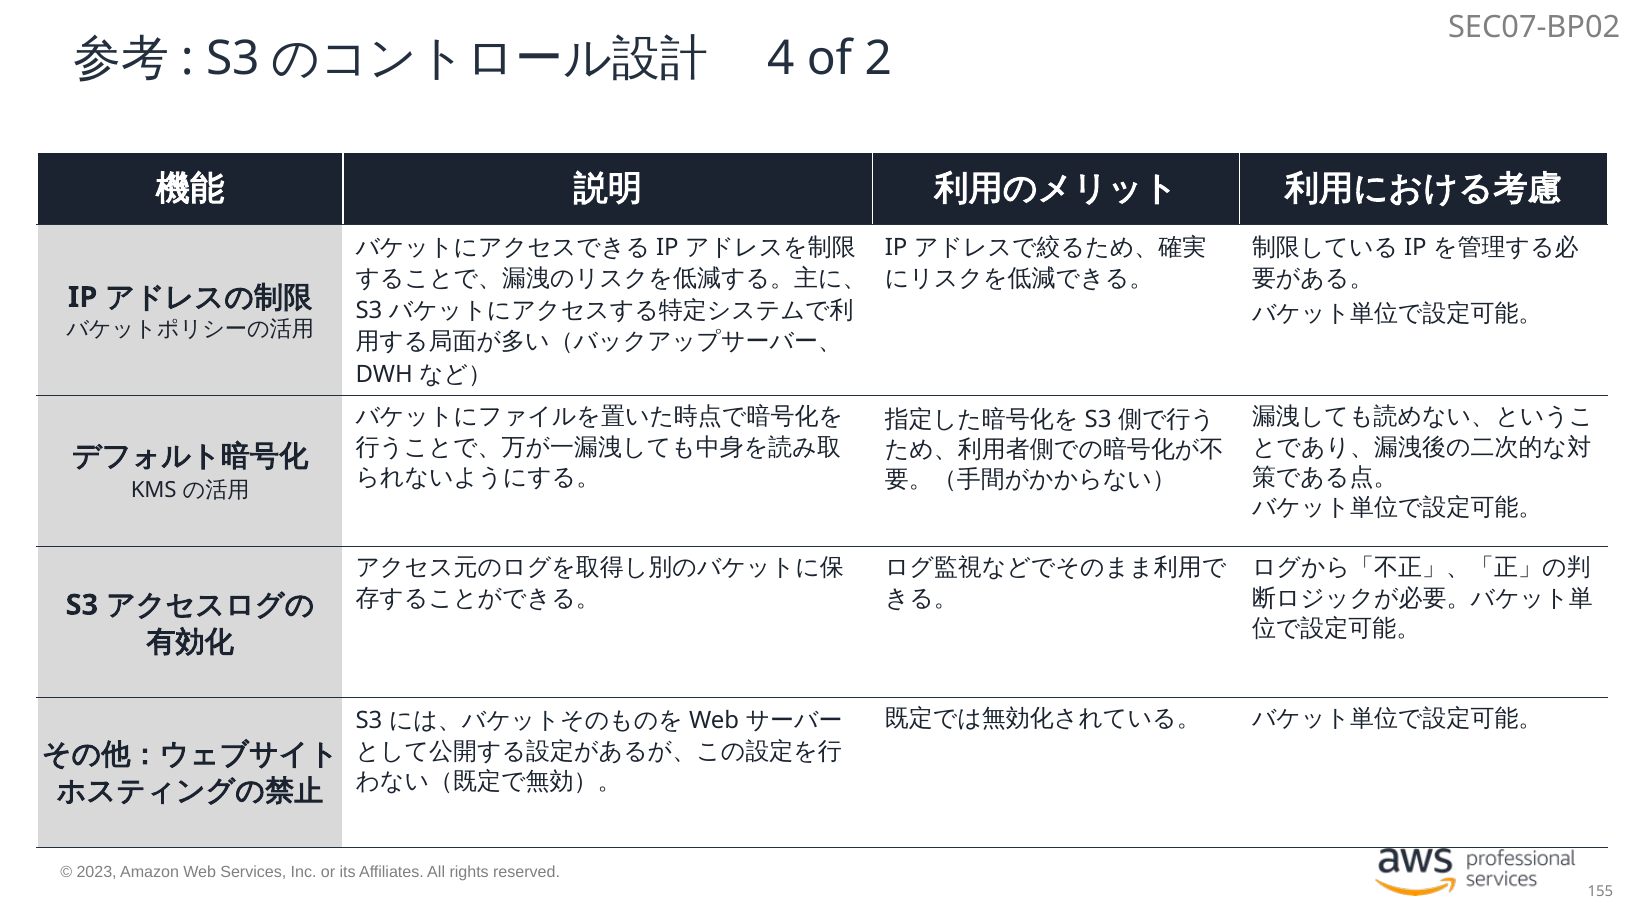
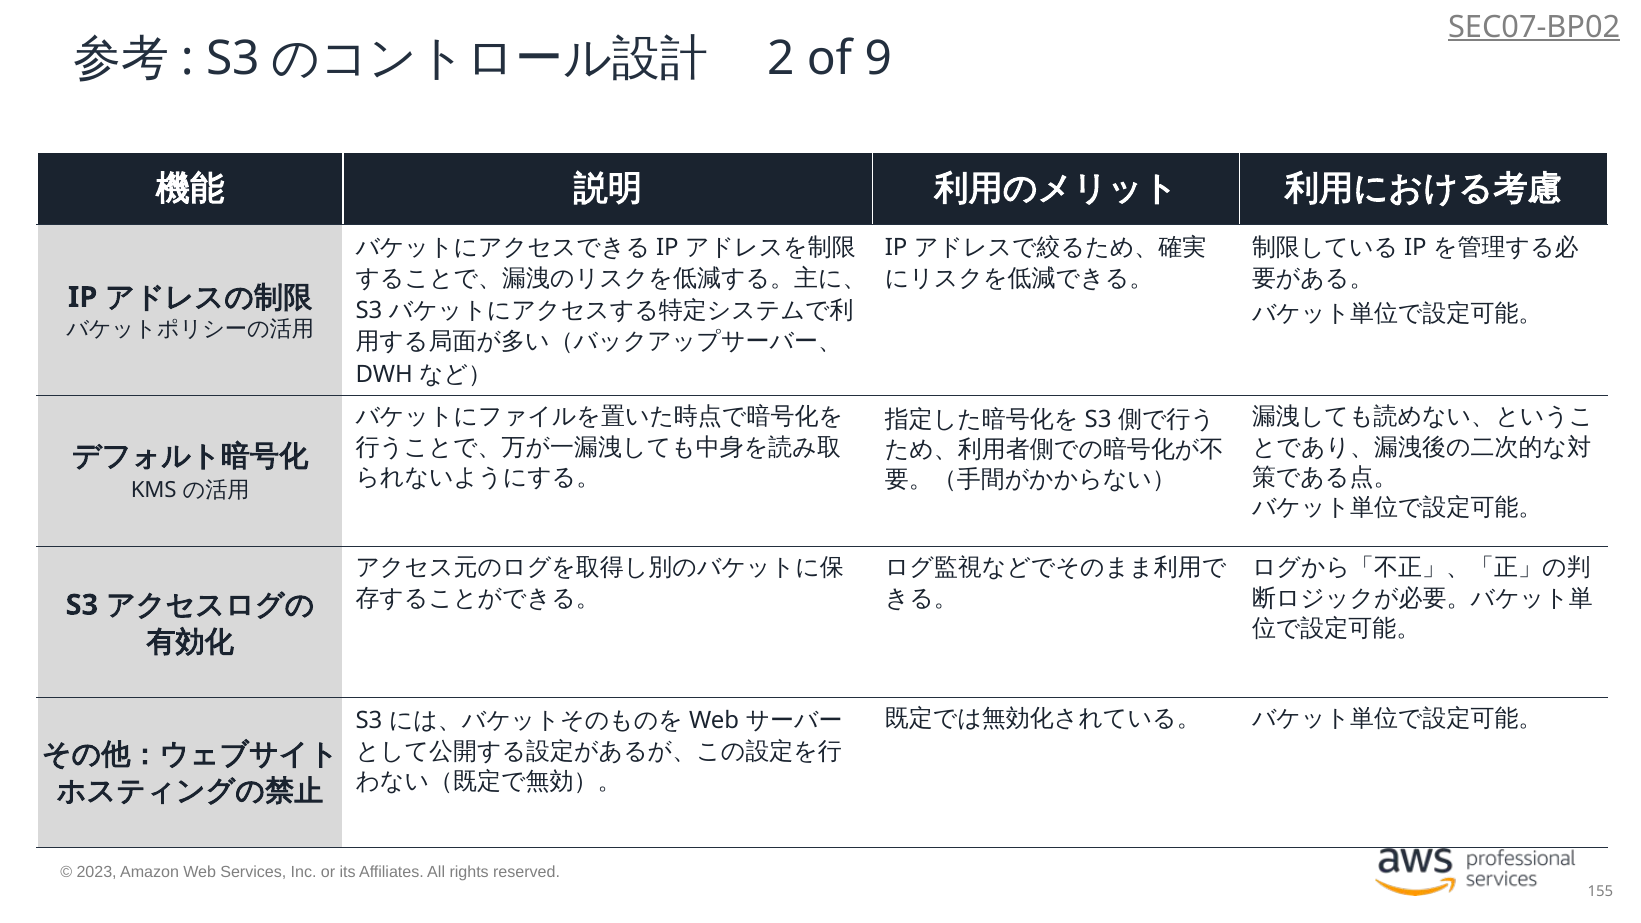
SEC07-BP02 underline: none -> present
4: 4 -> 2
2: 2 -> 9
